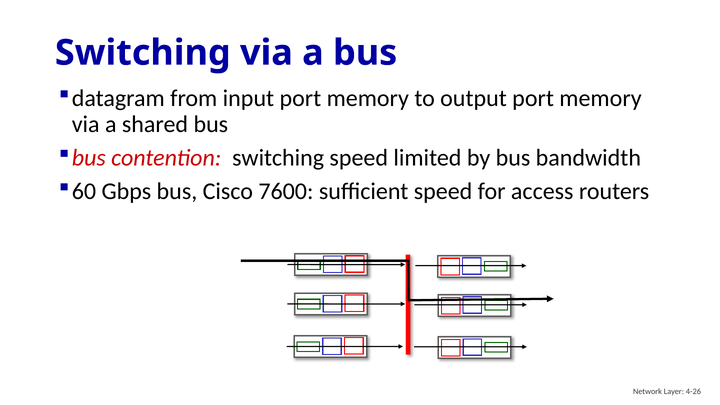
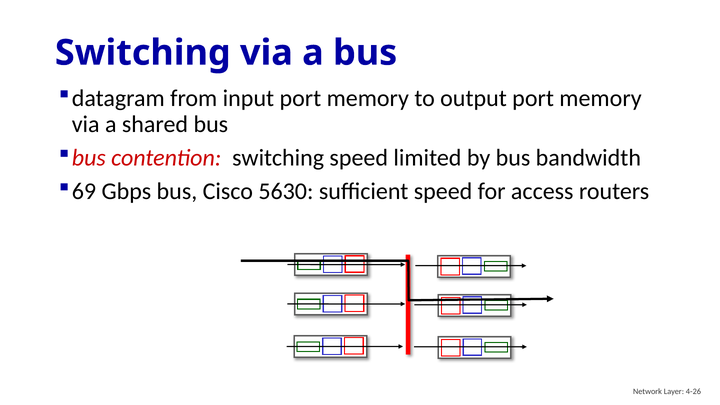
60: 60 -> 69
7600: 7600 -> 5630
